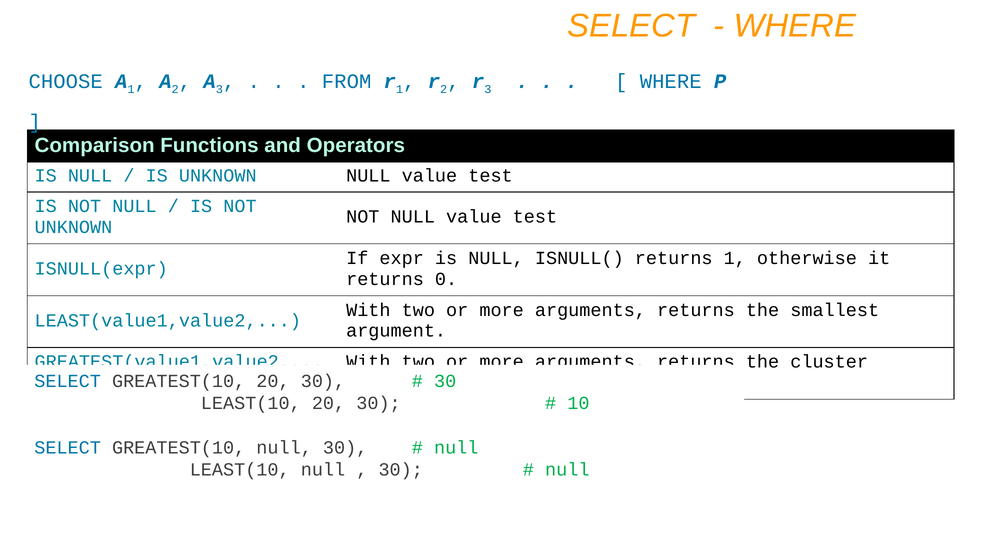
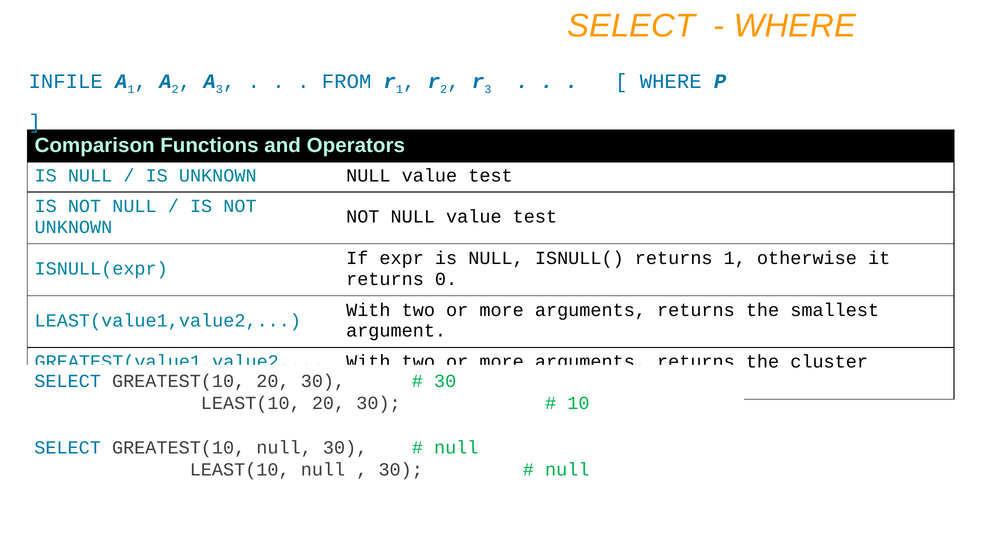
CHOOSE: CHOOSE -> INFILE
